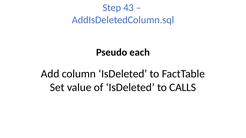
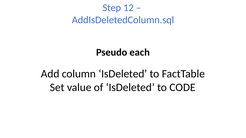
43: 43 -> 12
CALLS: CALLS -> CODE
